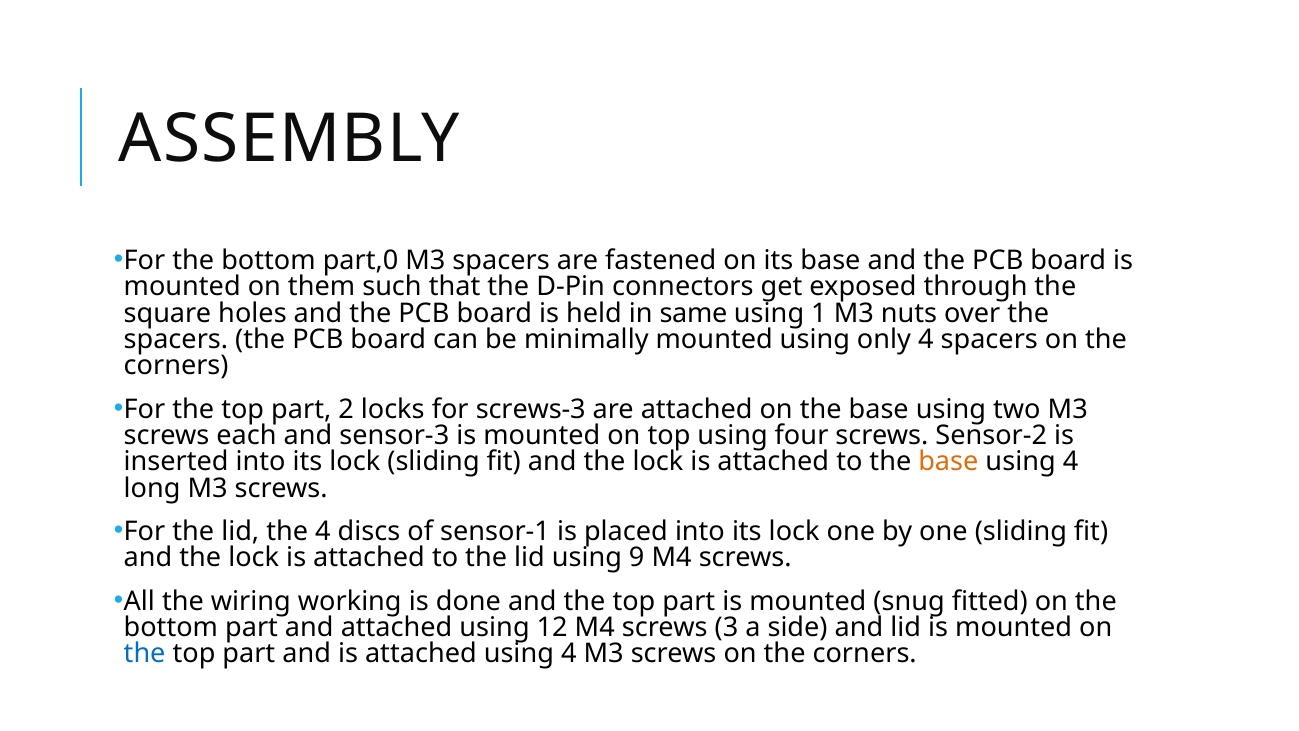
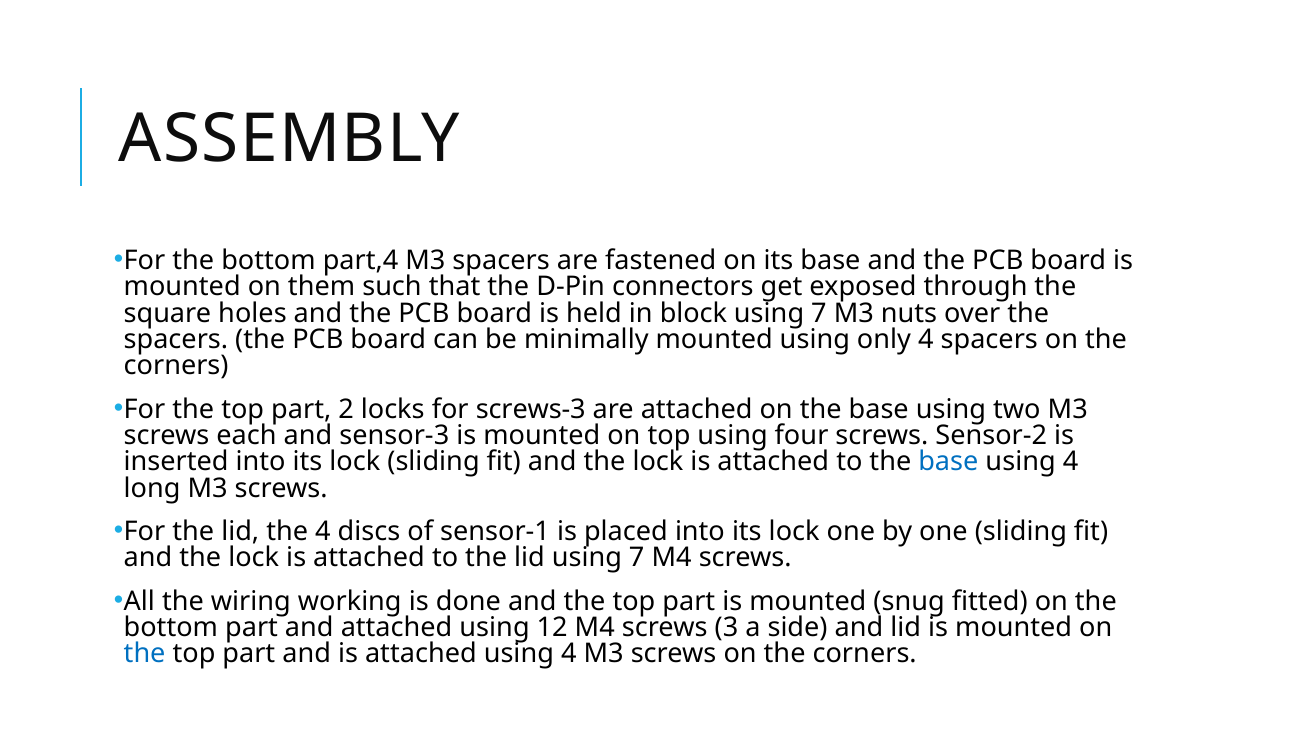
part,0: part,0 -> part,4
same: same -> block
1 at (819, 313): 1 -> 7
base at (948, 462) colour: orange -> blue
lid using 9: 9 -> 7
